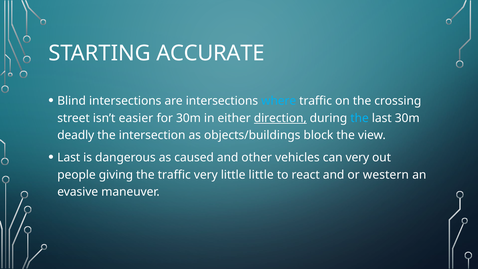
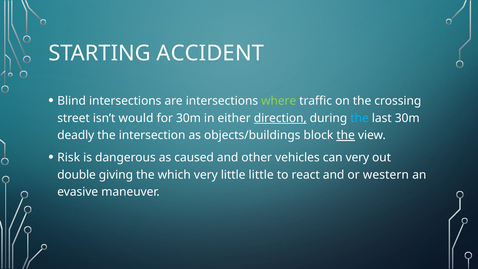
ACCURATE: ACCURATE -> ACCIDENT
where colour: light blue -> light green
easier: easier -> would
the at (346, 135) underline: none -> present
Last at (69, 157): Last -> Risk
people: people -> double
the traffic: traffic -> which
